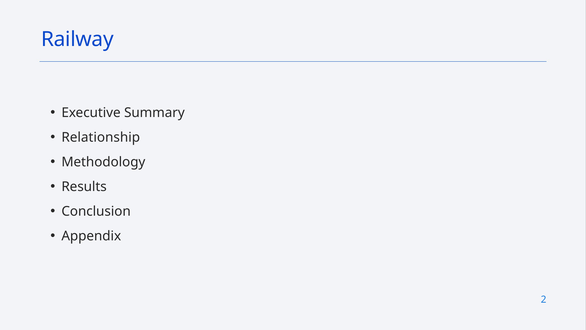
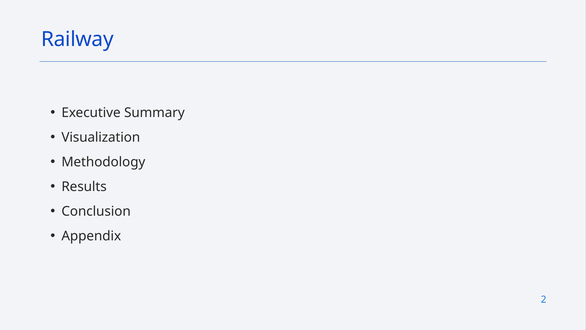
Relationship: Relationship -> Visualization
